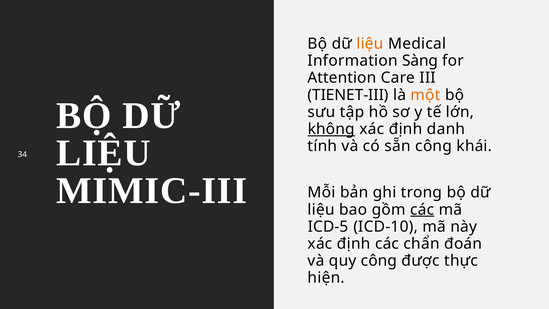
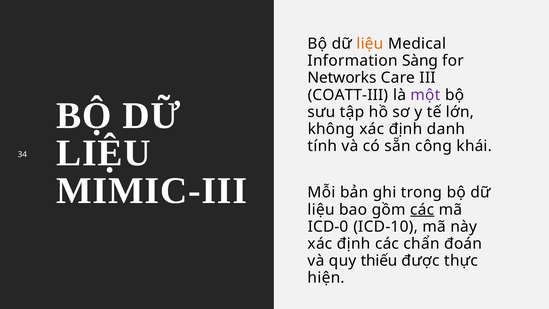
Attention: Attention -> Networks
TIENET-III: TIENET-III -> COATT-III
một colour: orange -> purple
không underline: present -> none
ICD-5: ICD-5 -> ICD-0
quy công: công -> thiếu
